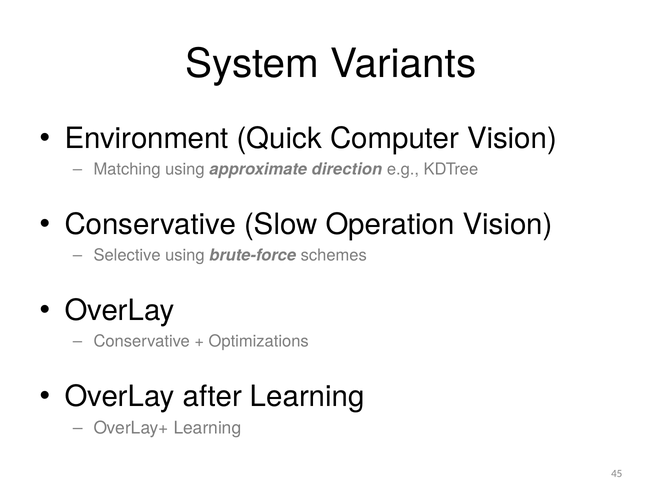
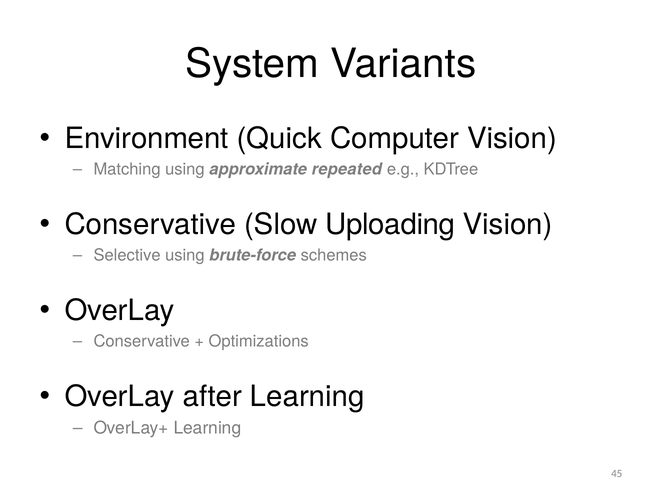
direction: direction -> repeated
Operation: Operation -> Uploading
